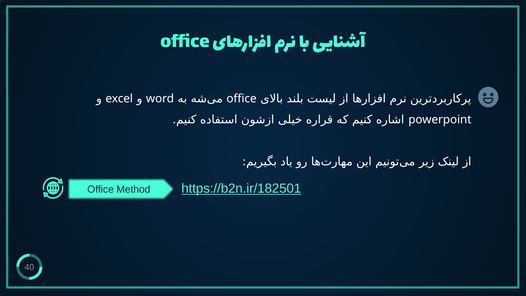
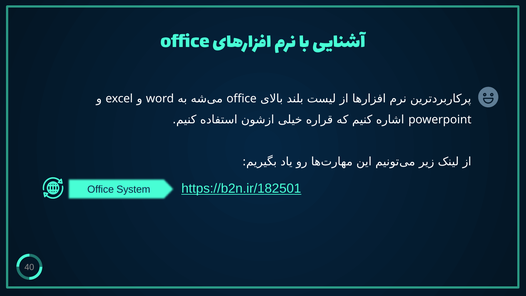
Method: Method -> System
